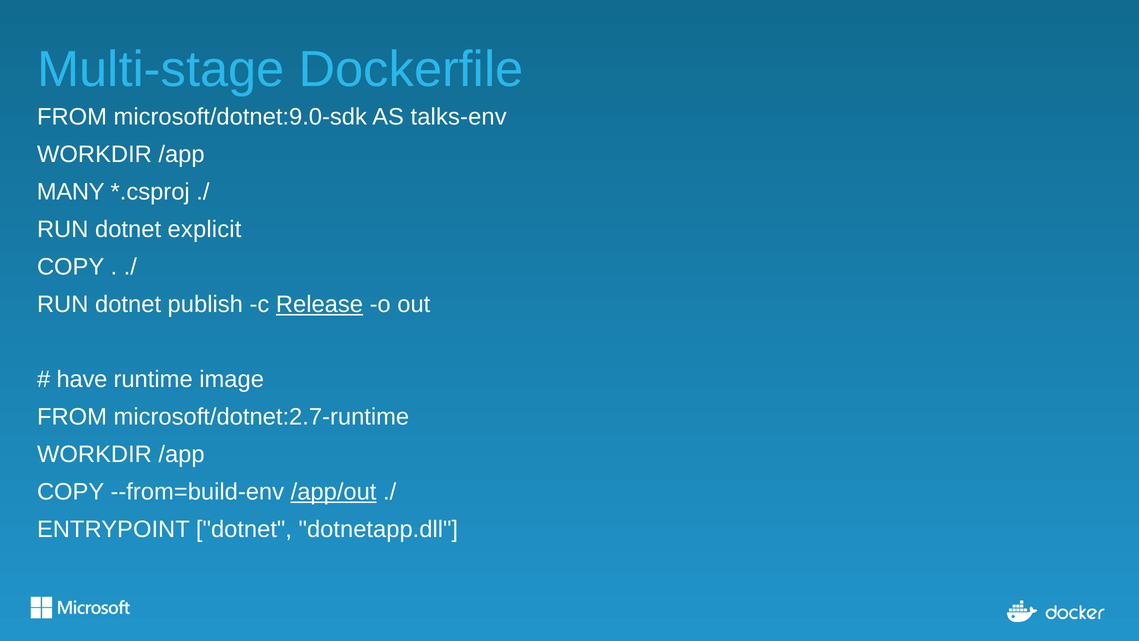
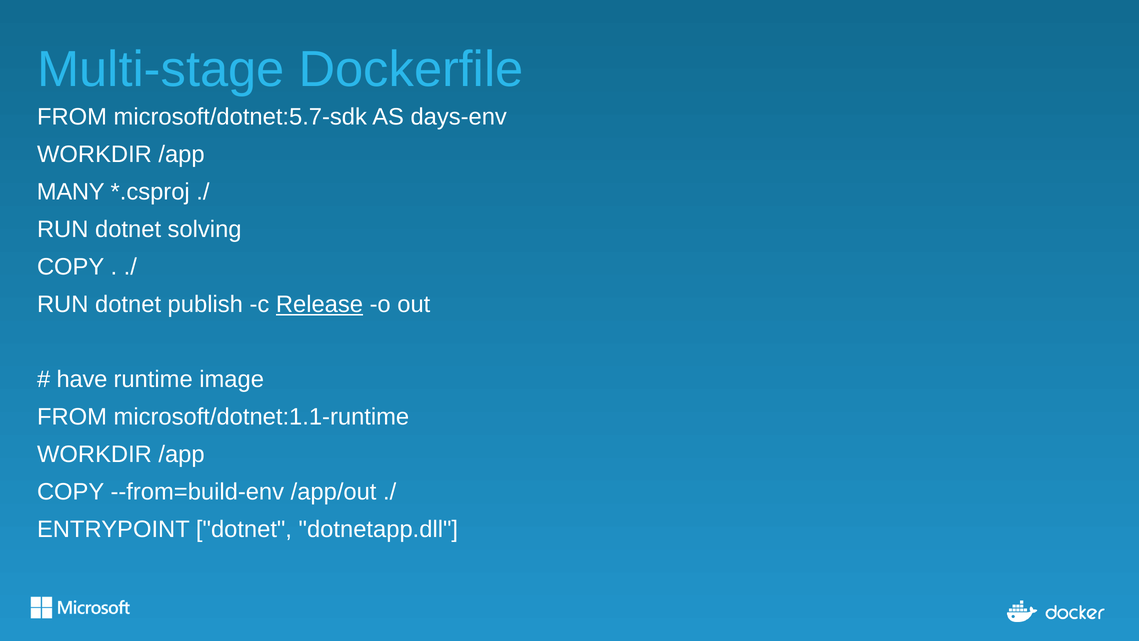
microsoft/dotnet:9.0-sdk: microsoft/dotnet:9.0-sdk -> microsoft/dotnet:5.7-sdk
talks-env: talks-env -> days-env
explicit: explicit -> solving
microsoft/dotnet:2.7-runtime: microsoft/dotnet:2.7-runtime -> microsoft/dotnet:1.1-runtime
/app/out underline: present -> none
